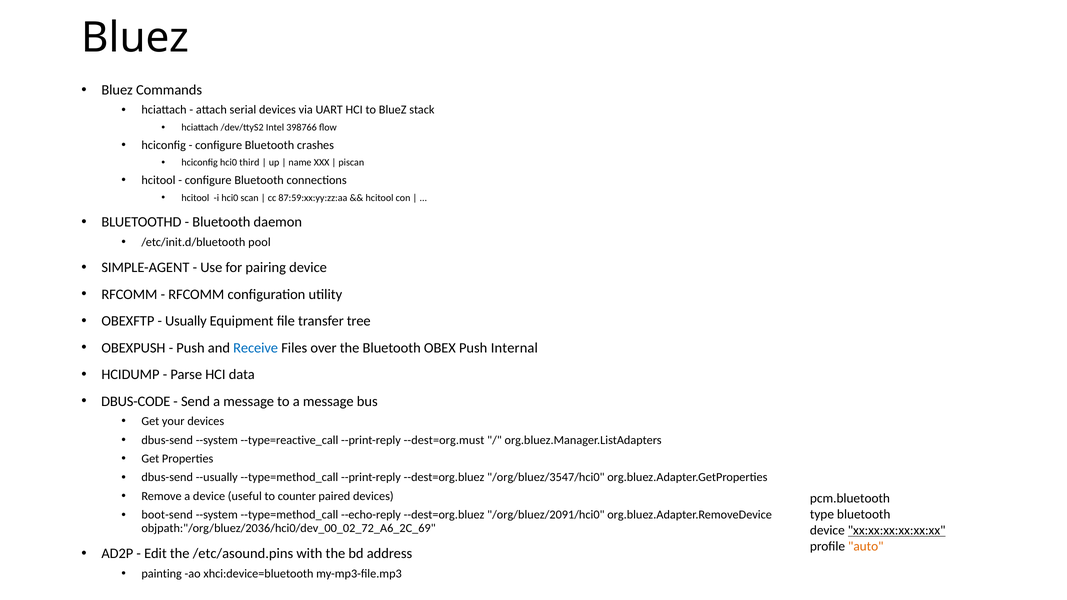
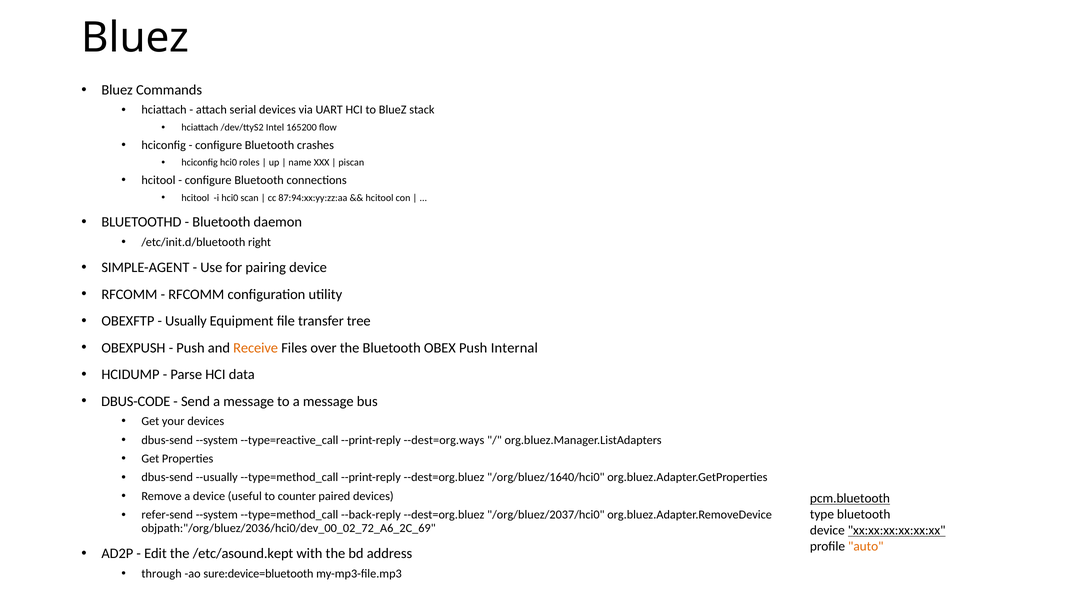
398766: 398766 -> 165200
third: third -> roles
87:59:xx:yy:zz:aa: 87:59:xx:yy:zz:aa -> 87:94:xx:yy:zz:aa
pool: pool -> right
Receive colour: blue -> orange
--dest=org.must: --dest=org.must -> --dest=org.ways
/org/bluez/3547/hci0: /org/bluez/3547/hci0 -> /org/bluez/1640/hci0
pcm.bluetooth underline: none -> present
boot-send: boot-send -> refer-send
--echo-reply: --echo-reply -> --back-reply
/org/bluez/2091/hci0: /org/bluez/2091/hci0 -> /org/bluez/2037/hci0
/etc/asound.pins: /etc/asound.pins -> /etc/asound.kept
painting: painting -> through
xhci:device=bluetooth: xhci:device=bluetooth -> sure:device=bluetooth
